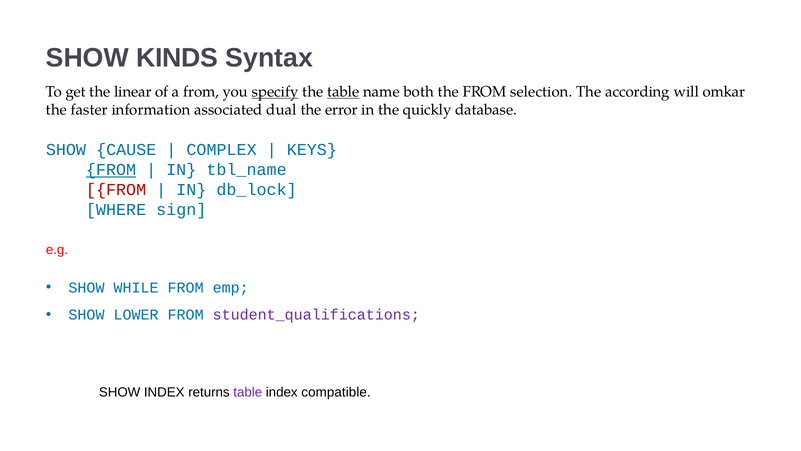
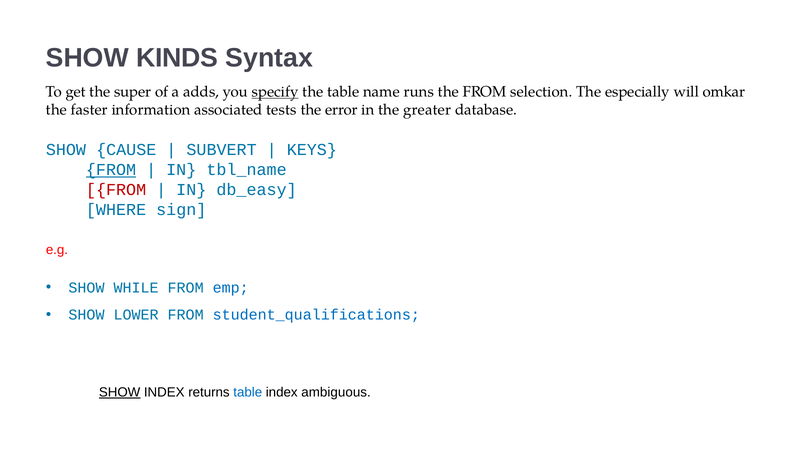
linear: linear -> super
a from: from -> adds
table at (343, 92) underline: present -> none
both: both -> runs
according: according -> especially
dual: dual -> tests
quickly: quickly -> greater
COMPLEX: COMPLEX -> SUBVERT
db_lock: db_lock -> db_easy
student_qualifications colour: purple -> blue
SHOW at (120, 392) underline: none -> present
table at (248, 392) colour: purple -> blue
compatible: compatible -> ambiguous
